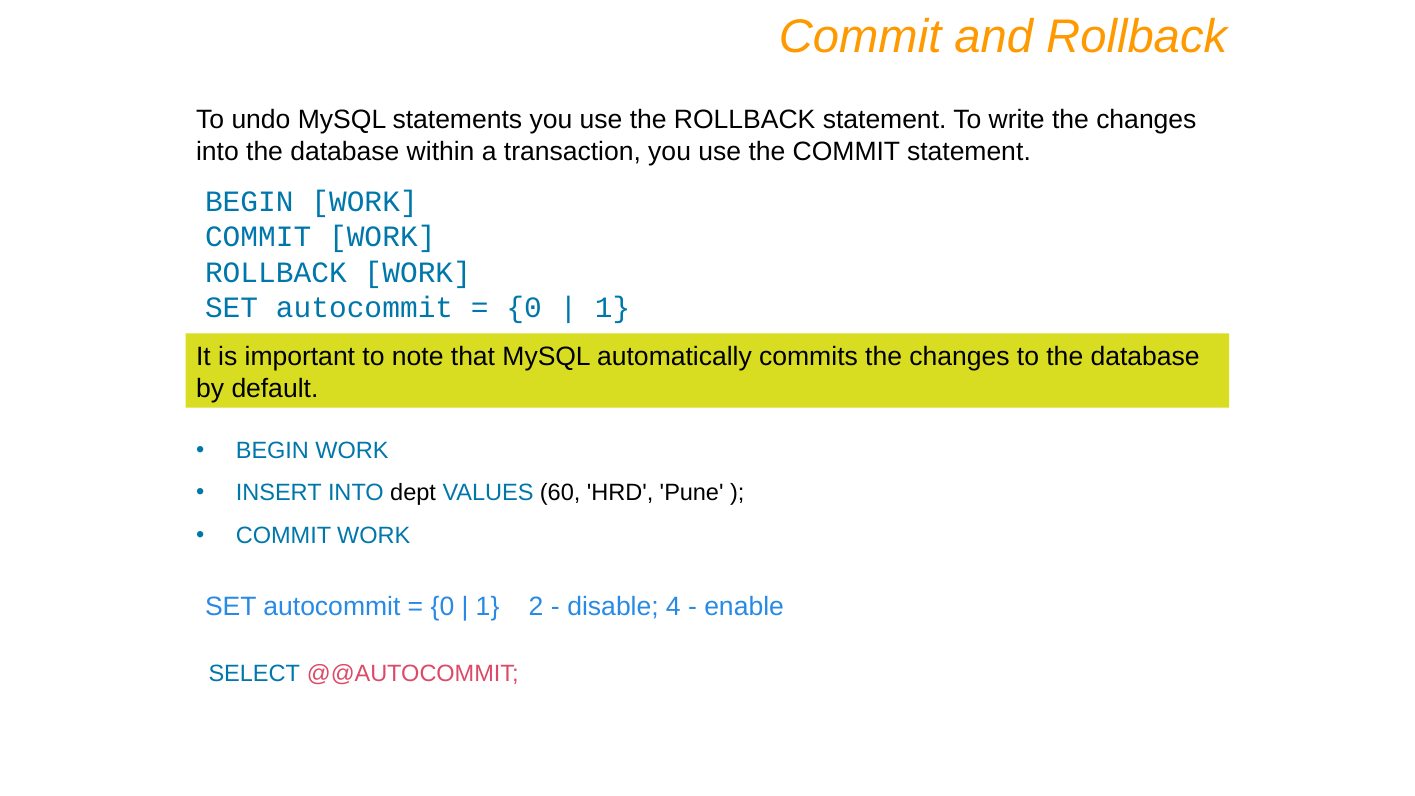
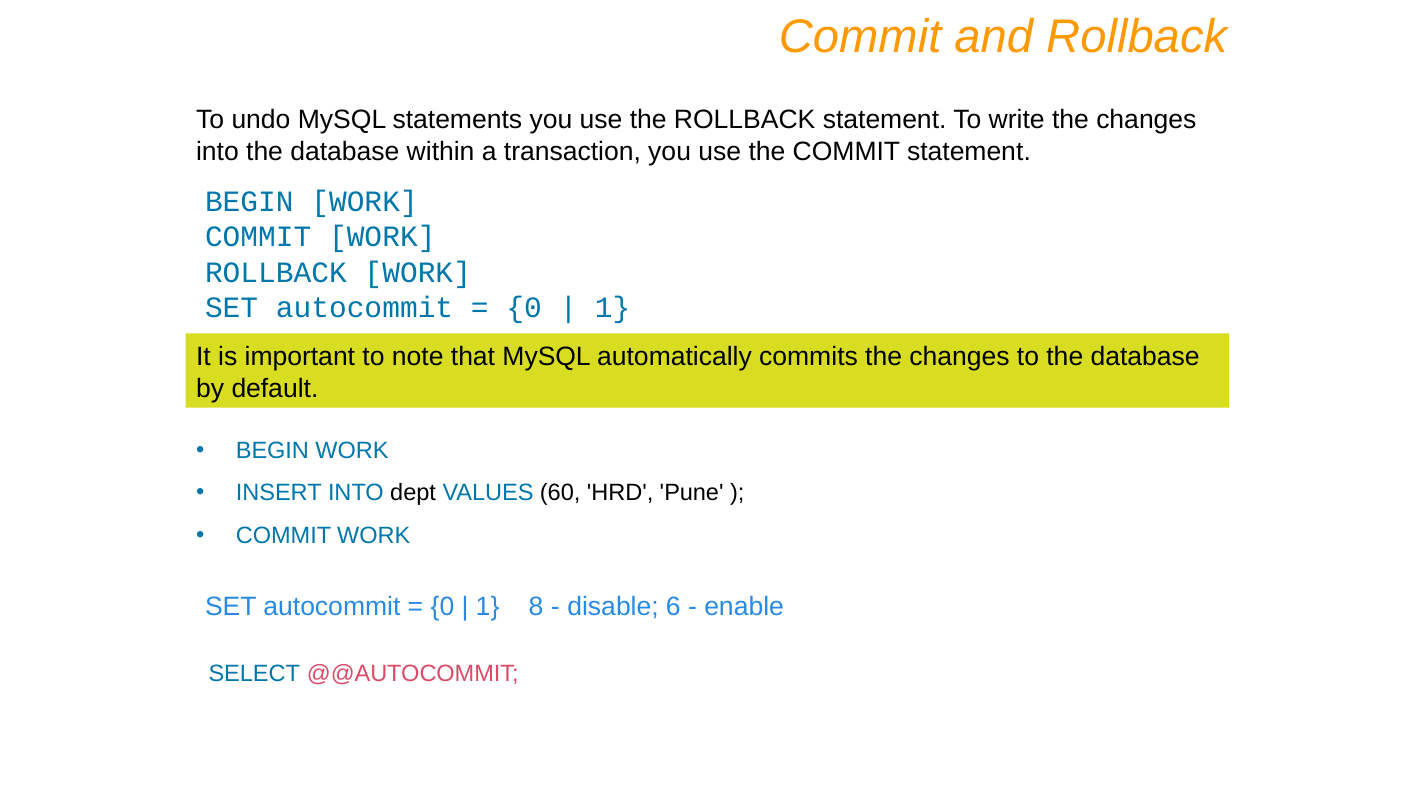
2: 2 -> 8
4: 4 -> 6
